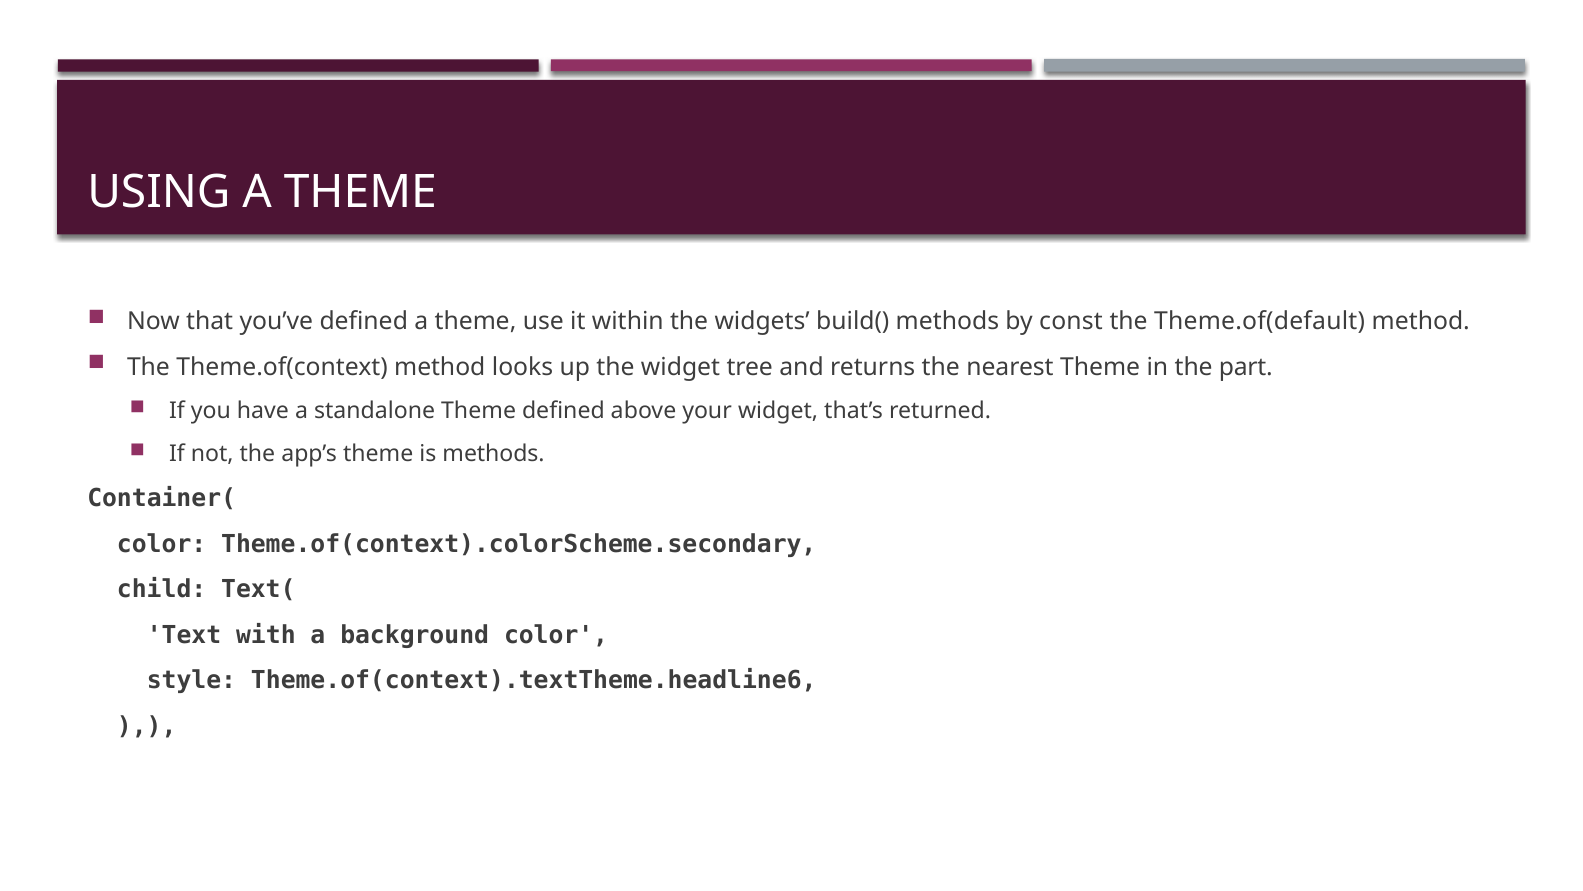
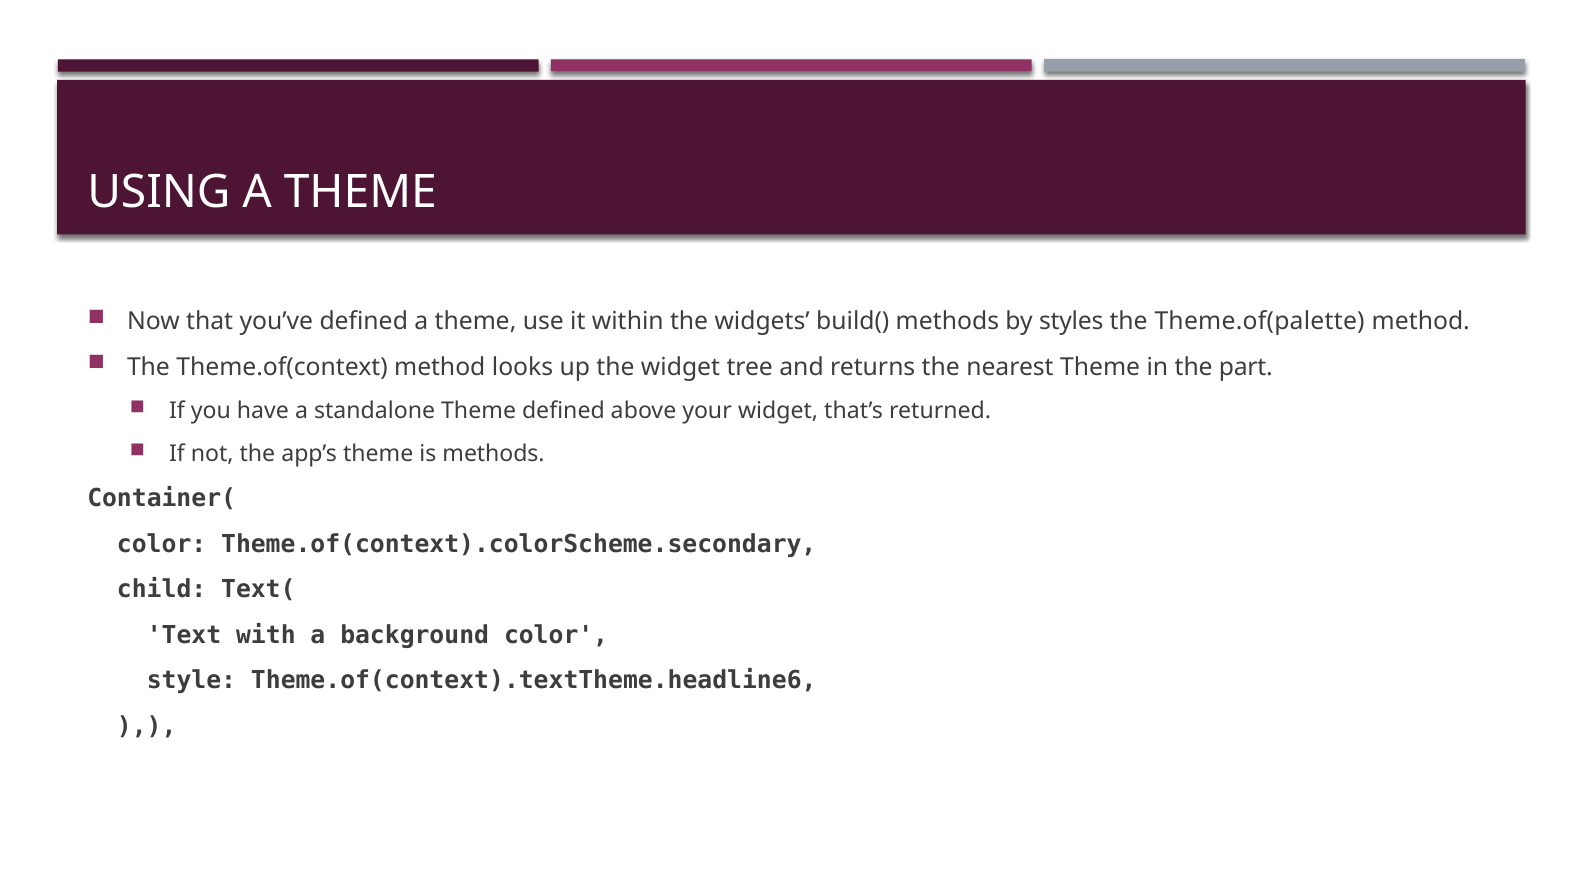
const: const -> styles
Theme.of(default: Theme.of(default -> Theme.of(palette
